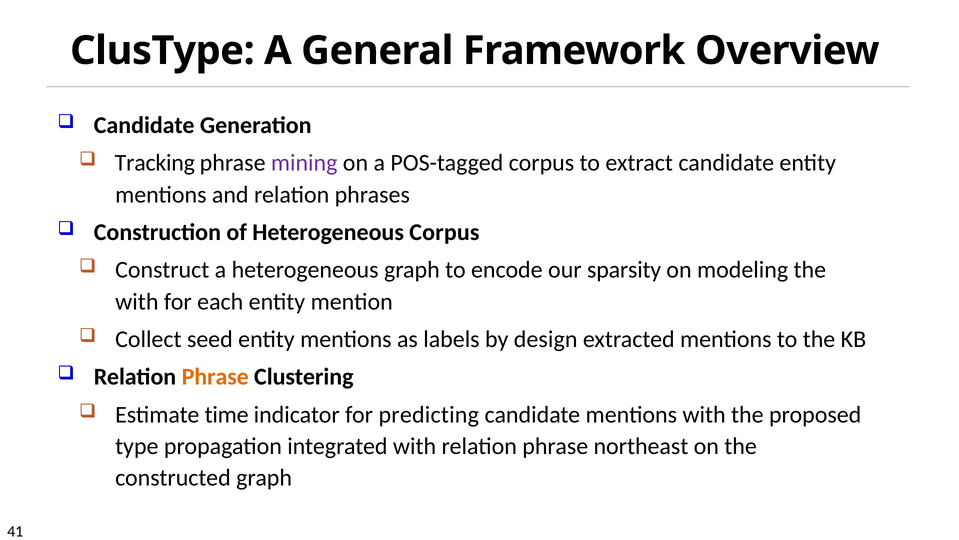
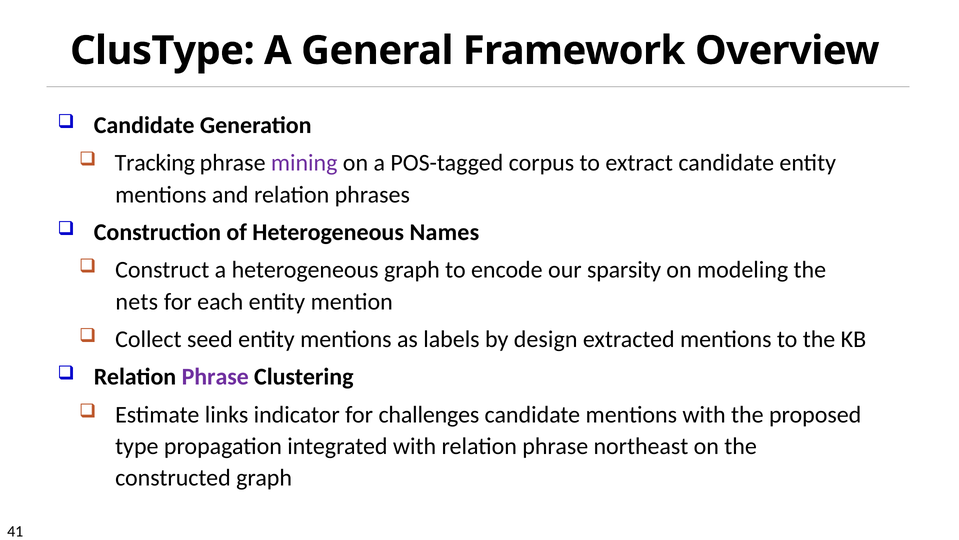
Heterogeneous Corpus: Corpus -> Names
with at (137, 301): with -> nets
Phrase at (215, 377) colour: orange -> purple
time: time -> links
predicting: predicting -> challenges
